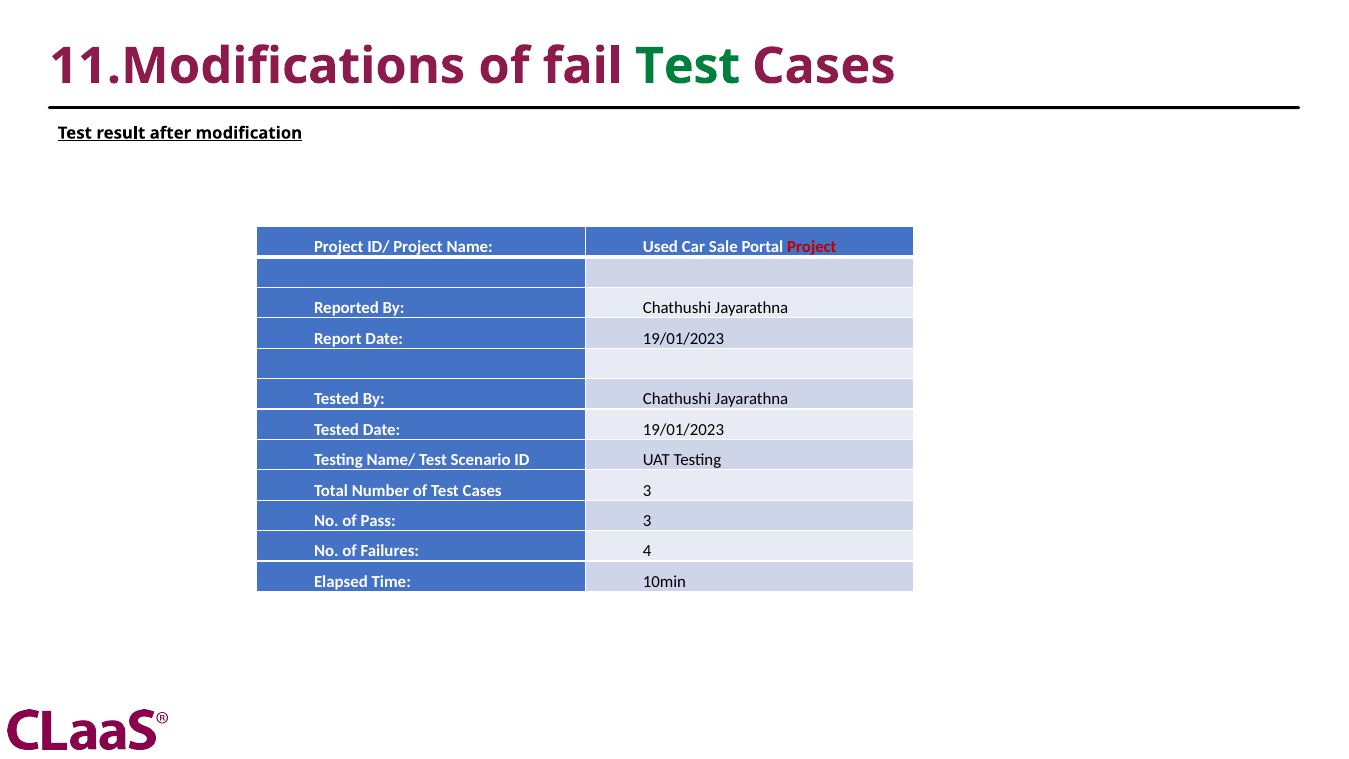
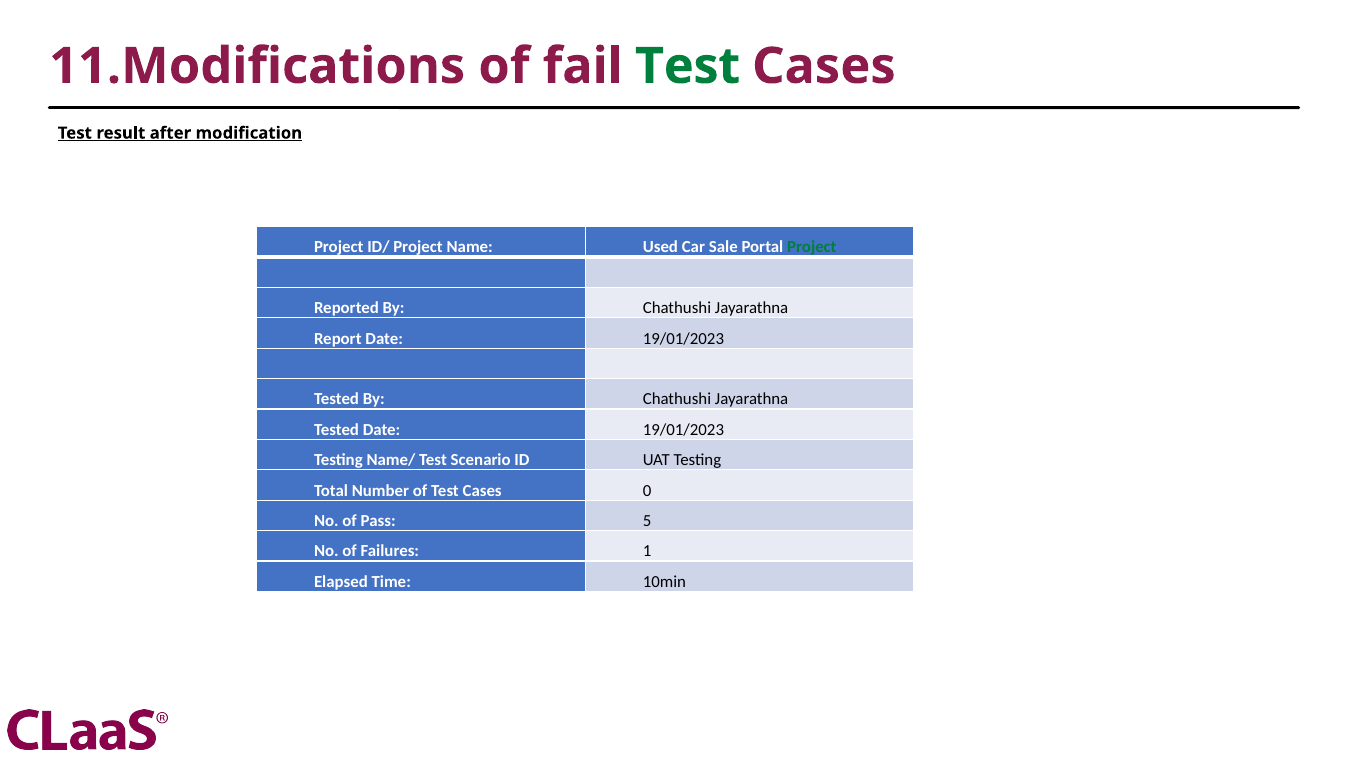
Project at (812, 247) colour: red -> green
Cases 3: 3 -> 0
Pass 3: 3 -> 5
4: 4 -> 1
